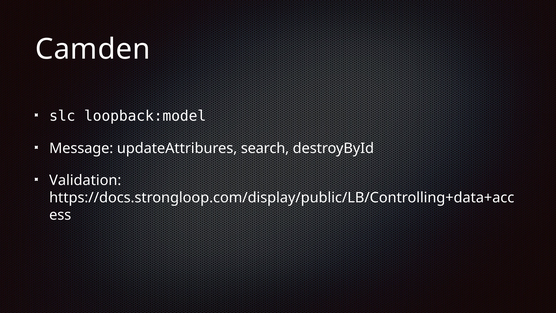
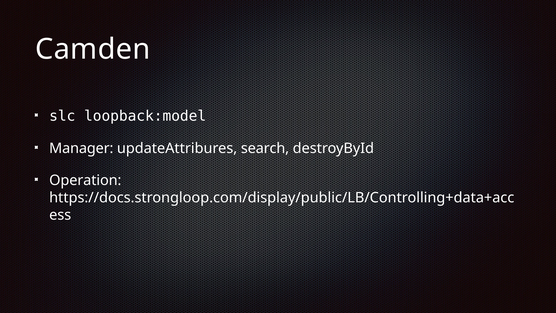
Message: Message -> Manager
Validation: Validation -> Operation
